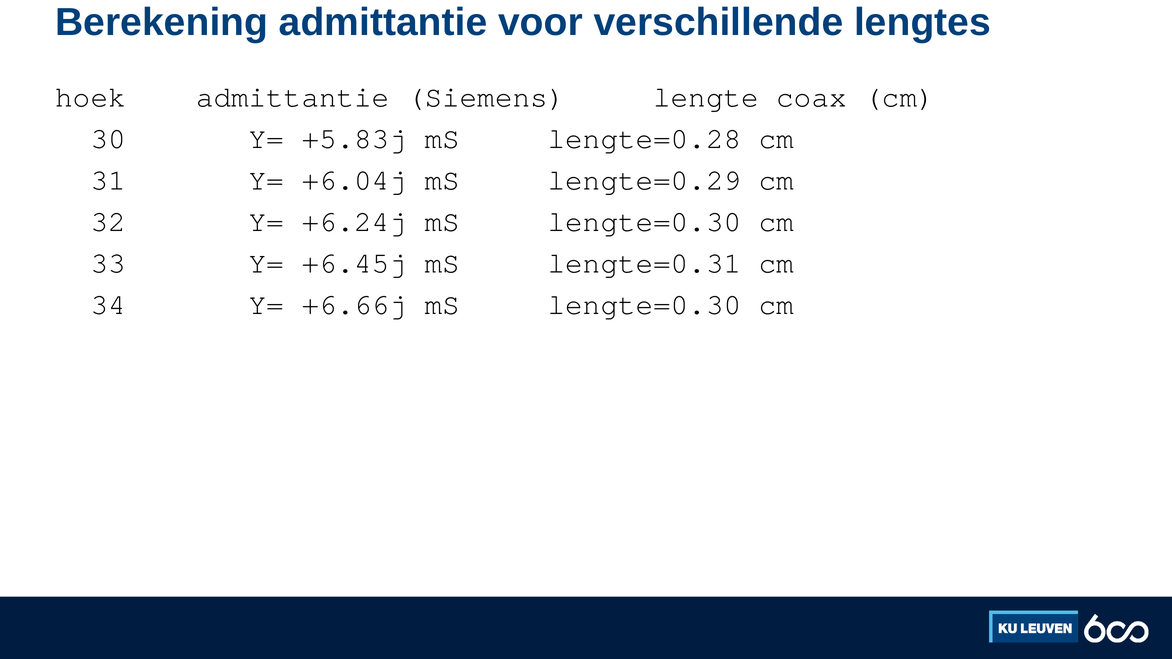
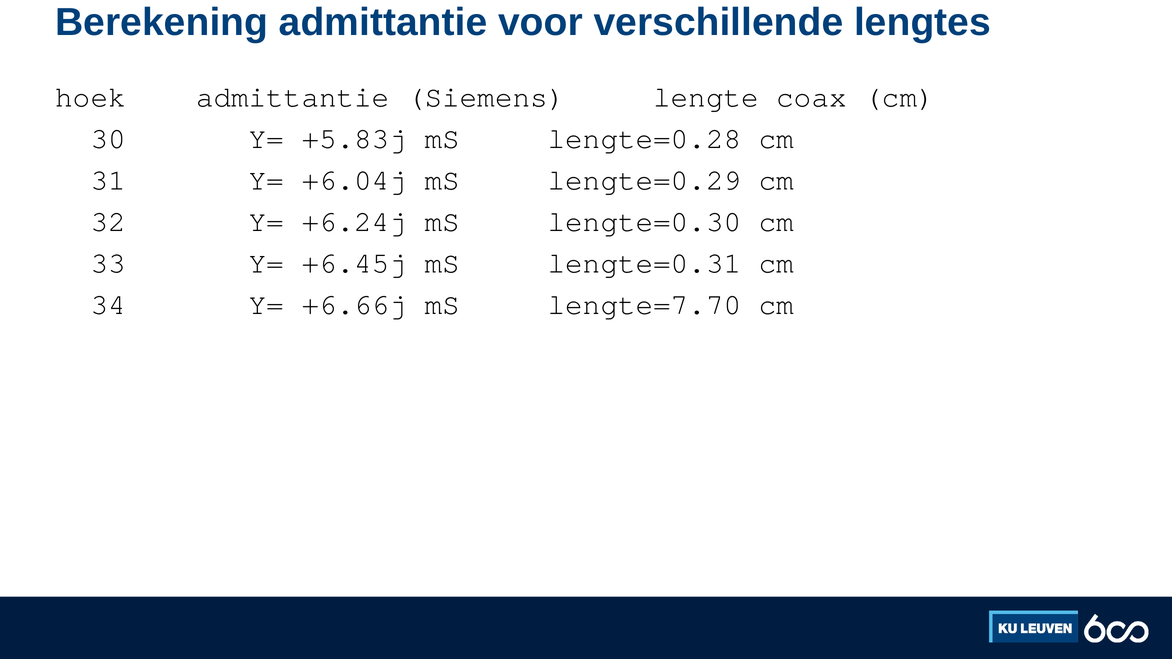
+6.66j mS lengte=0.30: lengte=0.30 -> lengte=7.70
